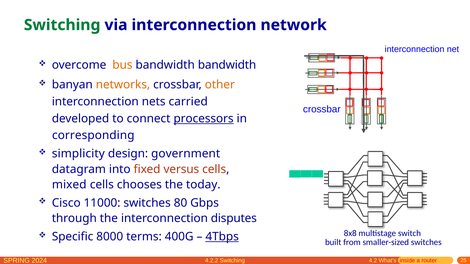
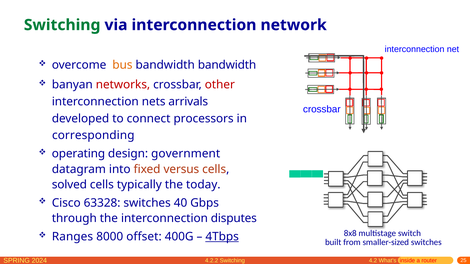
networks colour: orange -> red
other colour: orange -> red
carried: carried -> arrivals
processors underline: present -> none
simplicity: simplicity -> operating
mixed: mixed -> solved
chooses: chooses -> typically
11000: 11000 -> 63328
80: 80 -> 40
Specific: Specific -> Ranges
terms: terms -> offset
